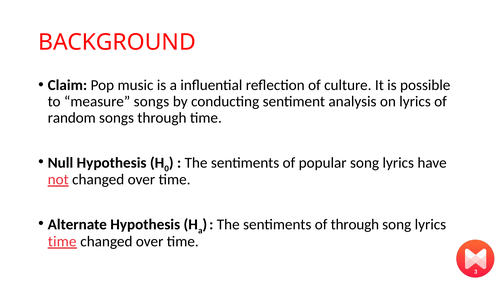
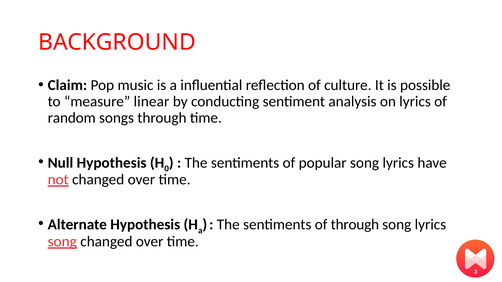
measure songs: songs -> linear
time at (62, 242): time -> song
